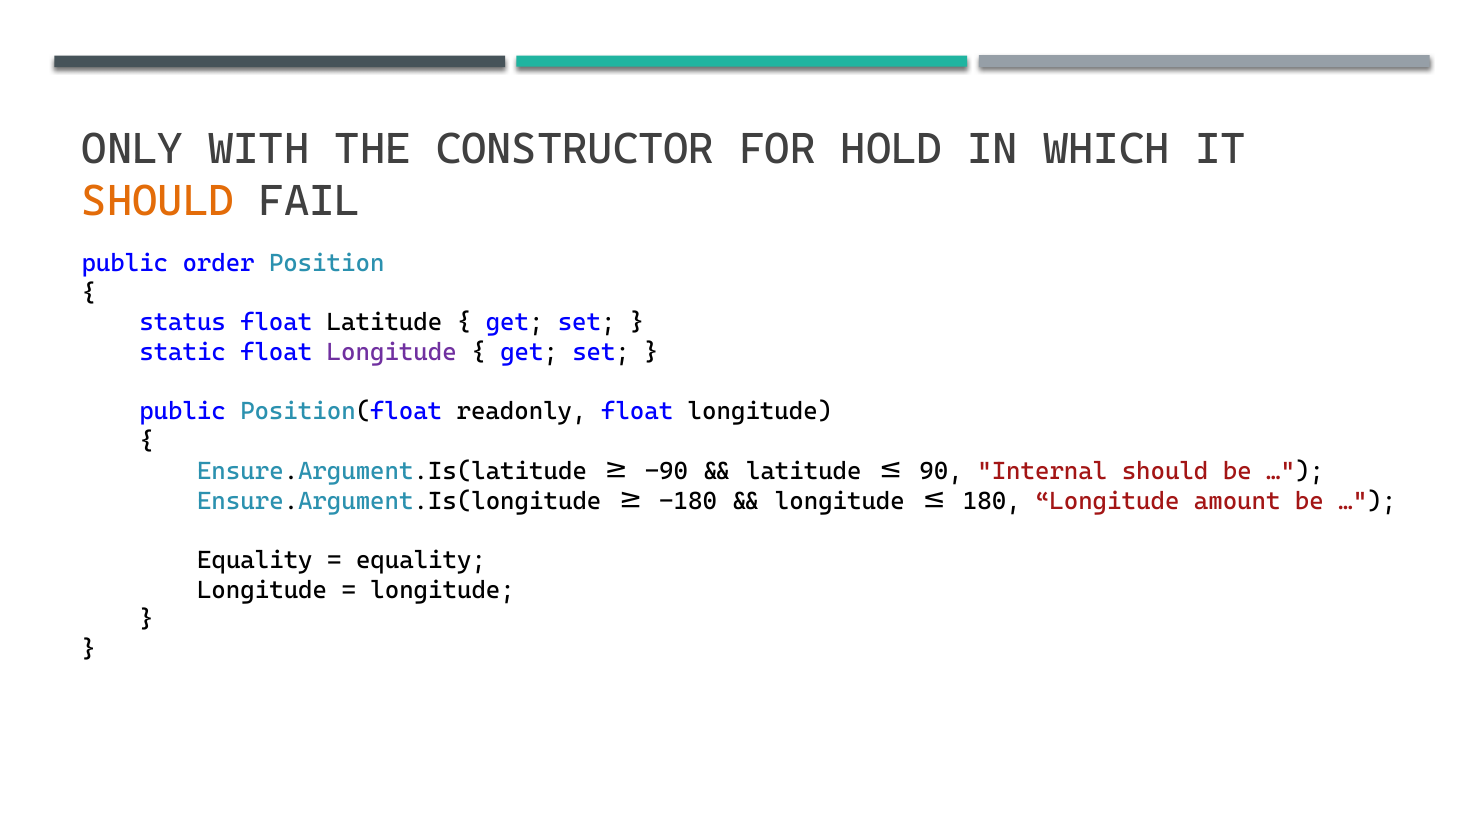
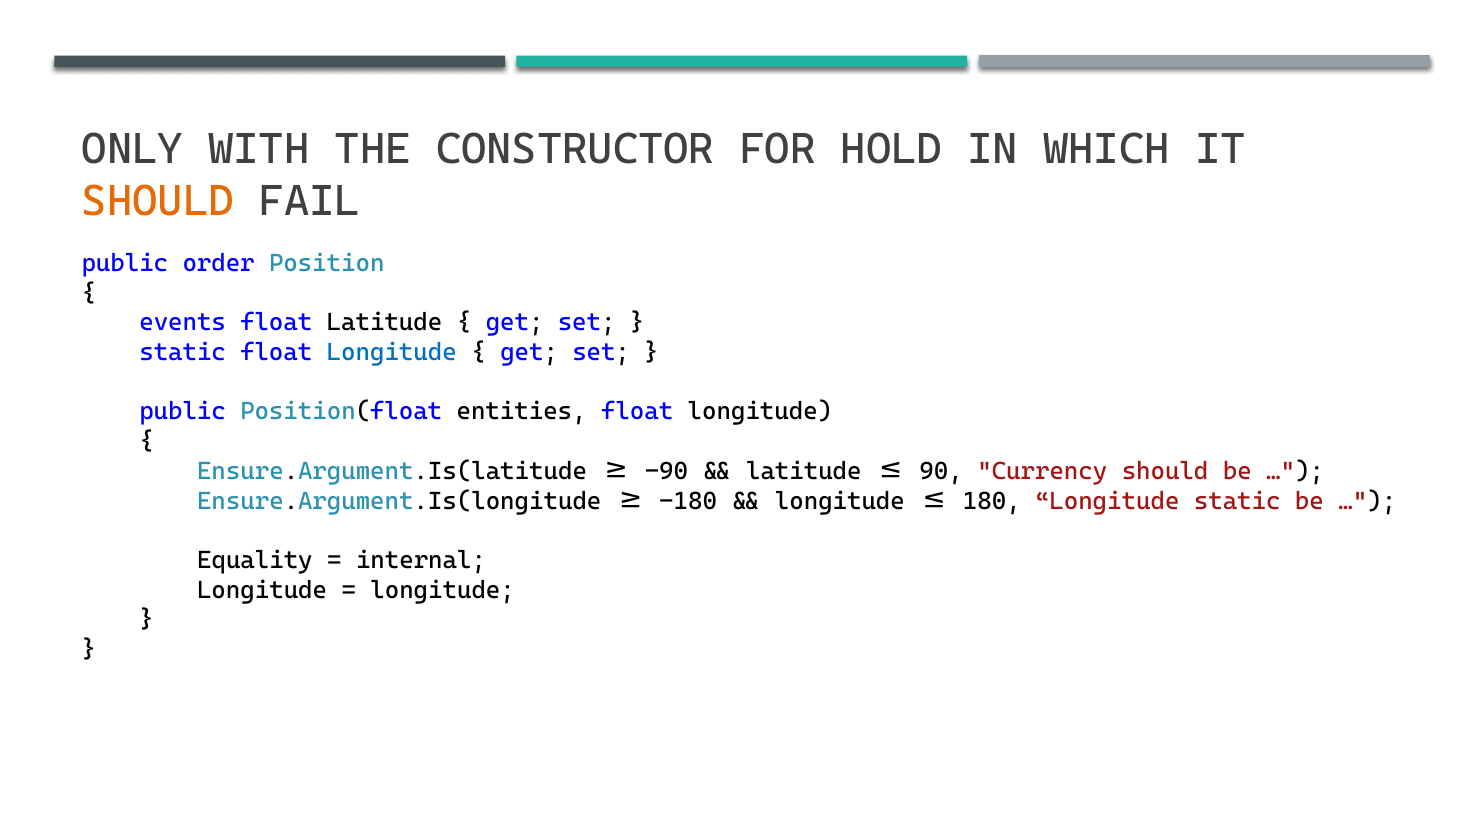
status: status -> events
Longitude at (392, 352) colour: purple -> blue
readonly: readonly -> entities
Internal: Internal -> Currency
Longitude amount: amount -> static
equality at (421, 560): equality -> internal
